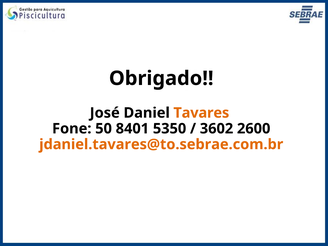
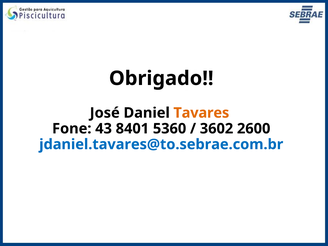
50: 50 -> 43
5350: 5350 -> 5360
jdaniel.tavares@to.sebrae.com.br colour: orange -> blue
